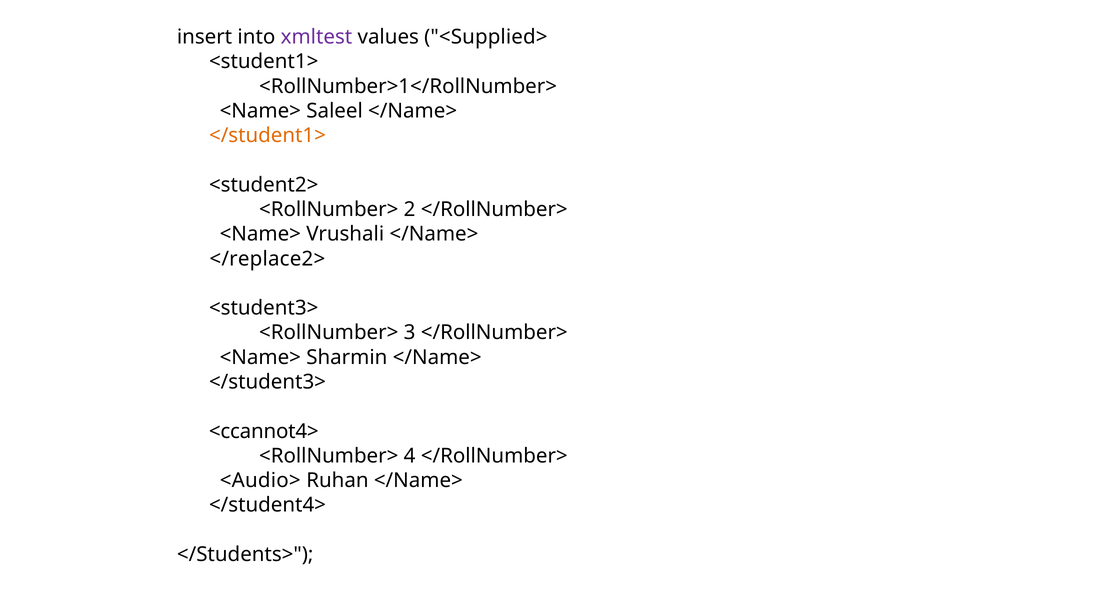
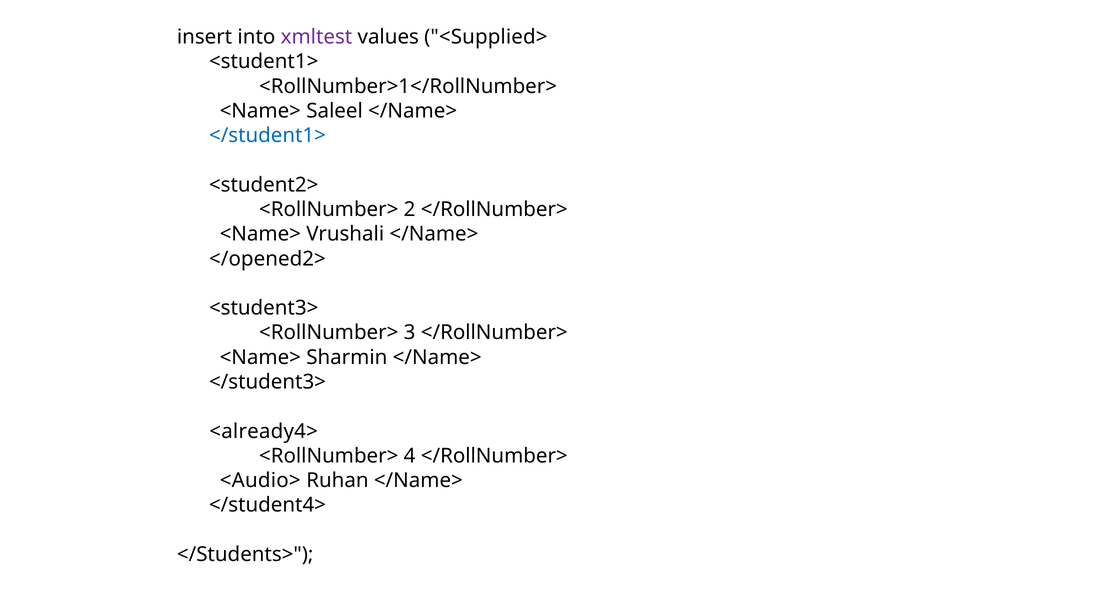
</student1> colour: orange -> blue
</replace2>: </replace2> -> </opened2>
<ccannot4>: <ccannot4> -> <already4>
